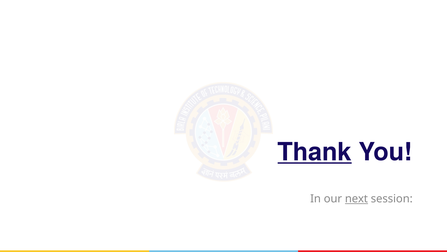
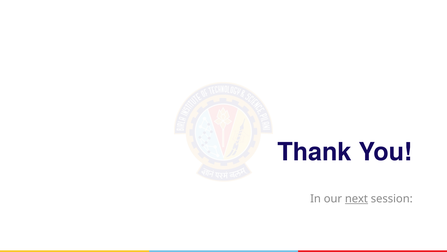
Thank underline: present -> none
